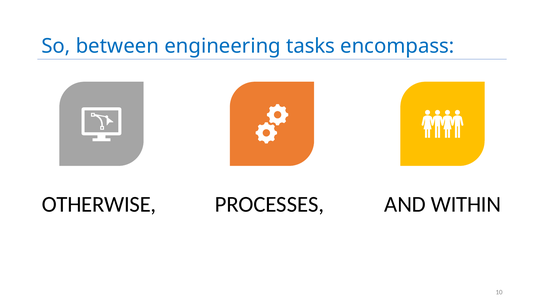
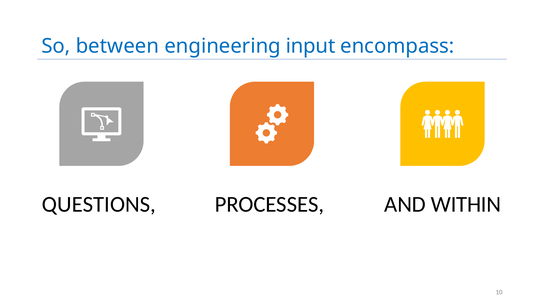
tasks: tasks -> input
OTHERWISE: OTHERWISE -> QUESTIONS
